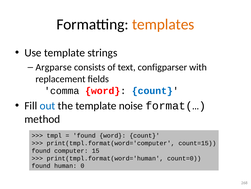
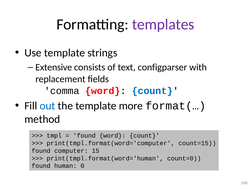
templates colour: orange -> purple
Argparse: Argparse -> Extensive
noise: noise -> more
